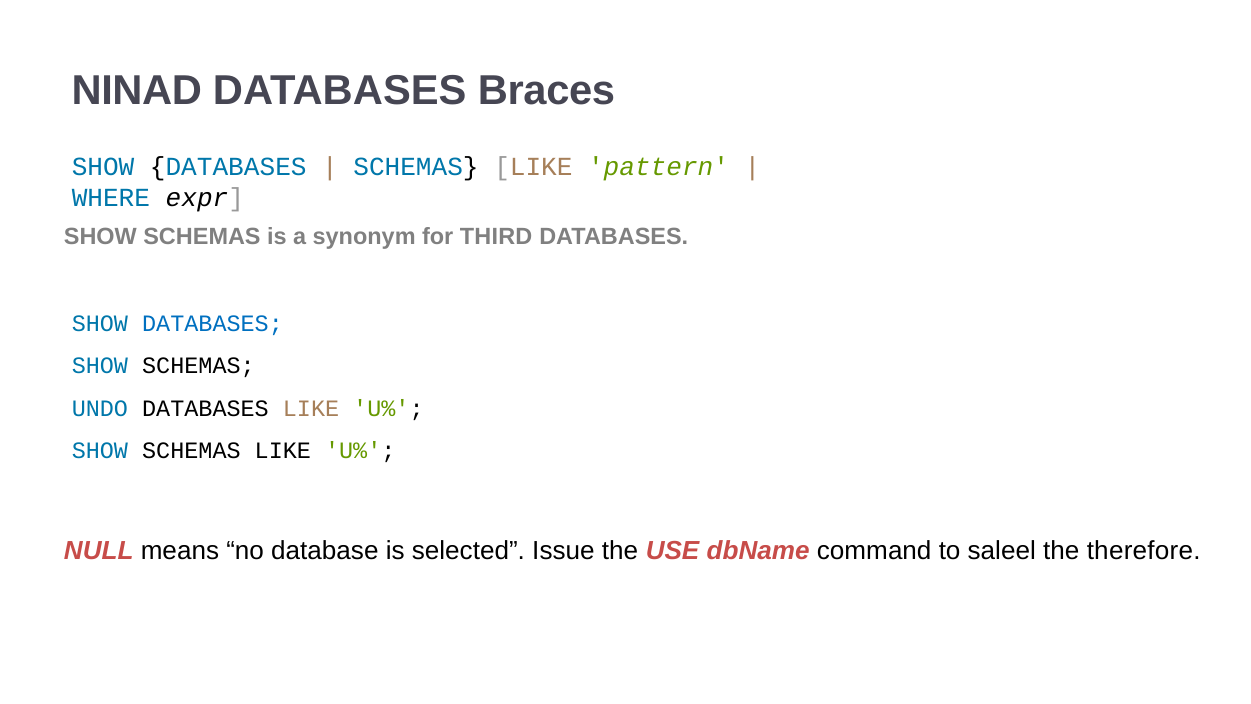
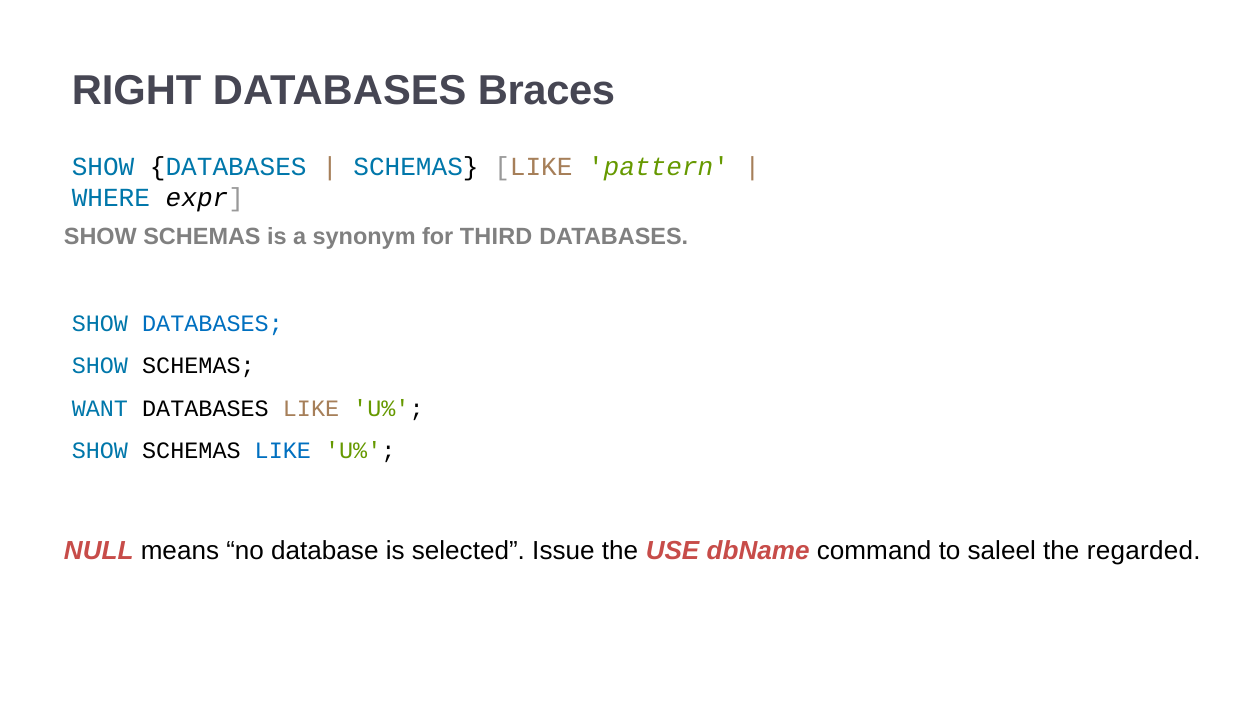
NINAD: NINAD -> RIGHT
UNDO: UNDO -> WANT
LIKE at (283, 450) colour: black -> blue
therefore: therefore -> regarded
